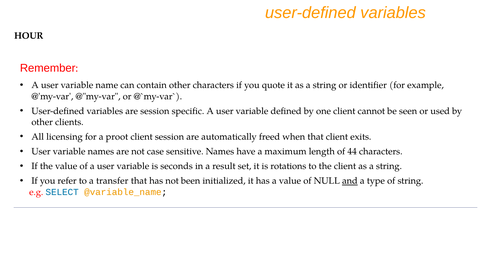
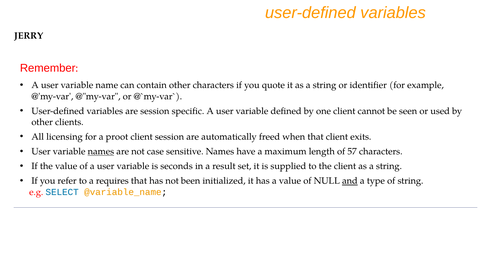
HOUR: HOUR -> JERRY
names at (101, 152) underline: none -> present
44: 44 -> 57
rotations: rotations -> supplied
transfer: transfer -> requires
